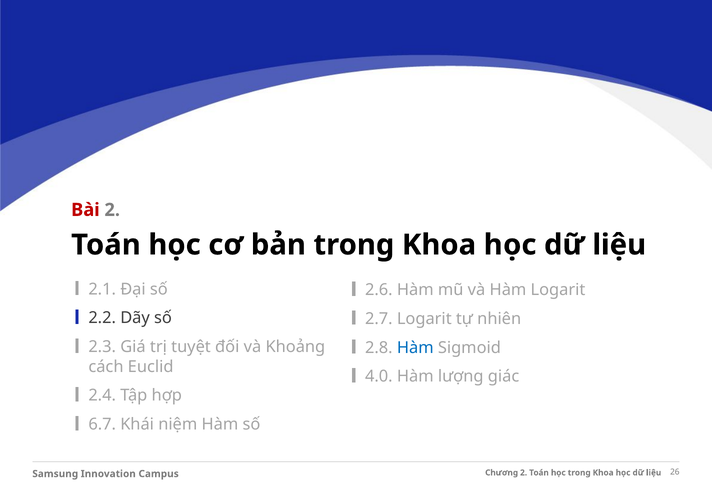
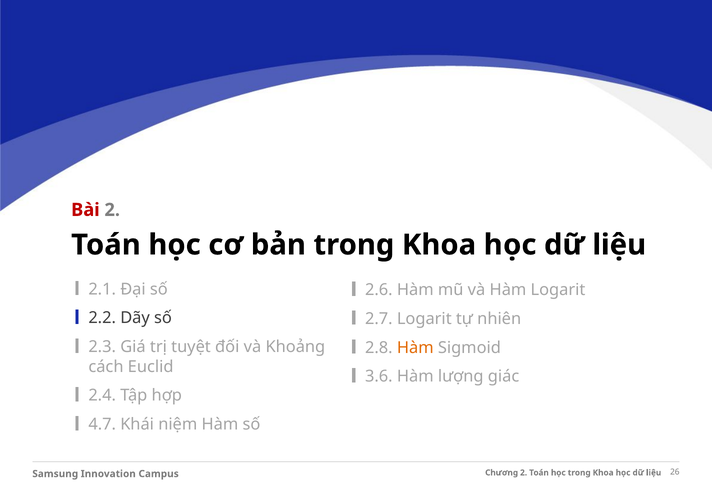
Hàm at (415, 348) colour: blue -> orange
4.0: 4.0 -> 3.6
6.7: 6.7 -> 4.7
